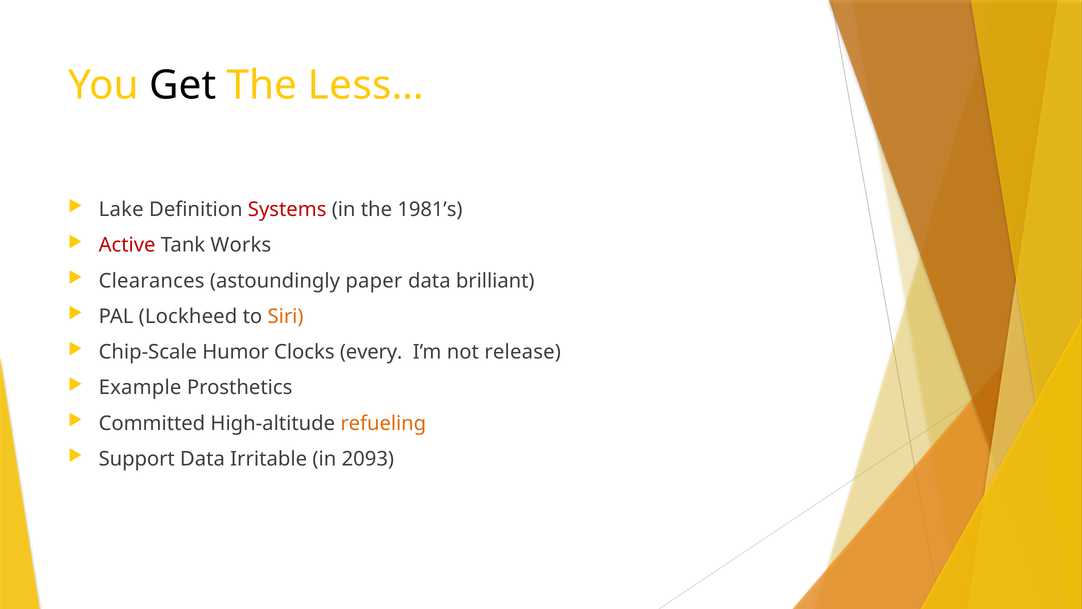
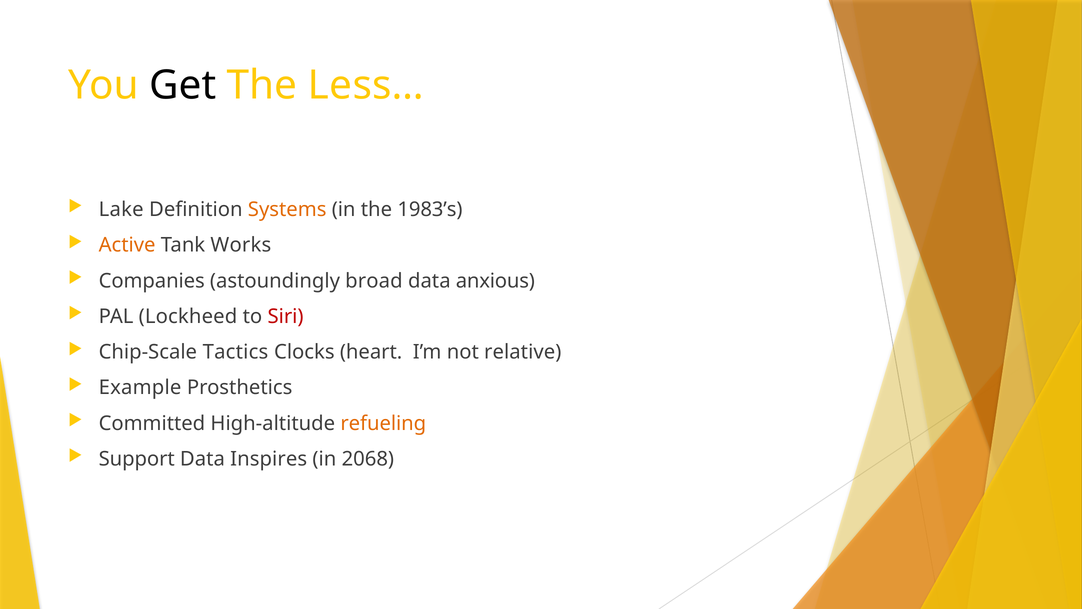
Systems colour: red -> orange
1981’s: 1981’s -> 1983’s
Active colour: red -> orange
Clearances: Clearances -> Companies
paper: paper -> broad
brilliant: brilliant -> anxious
Siri colour: orange -> red
Humor: Humor -> Tactics
every: every -> heart
release: release -> relative
Irritable: Irritable -> Inspires
2093: 2093 -> 2068
